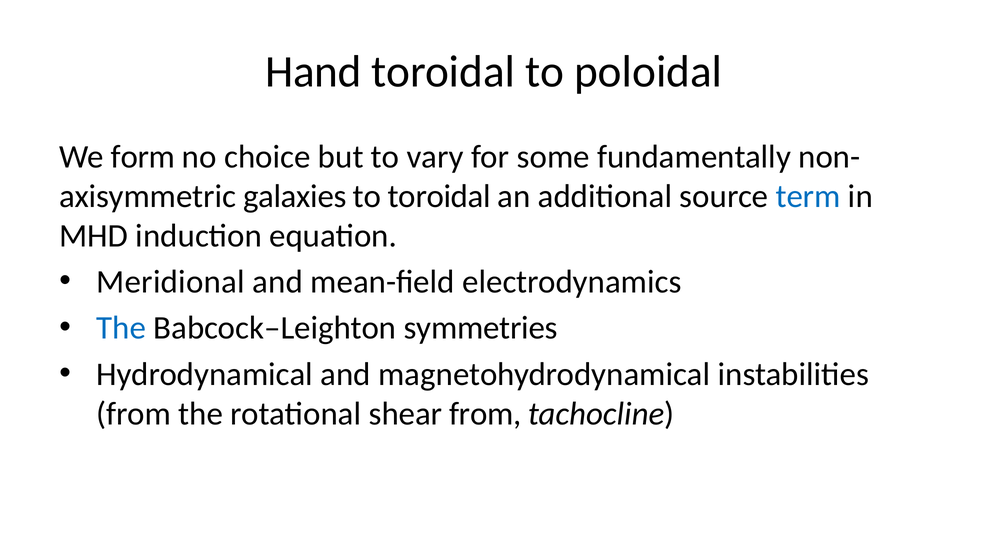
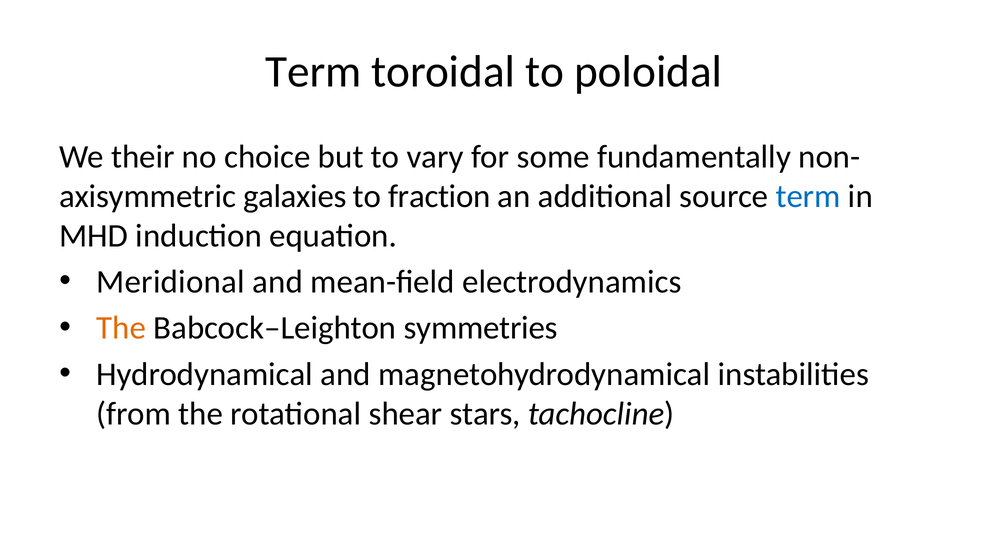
Hand at (314, 72): Hand -> Term
form: form -> their
to toroidal: toroidal -> fraction
The at (121, 328) colour: blue -> orange
shear from: from -> stars
